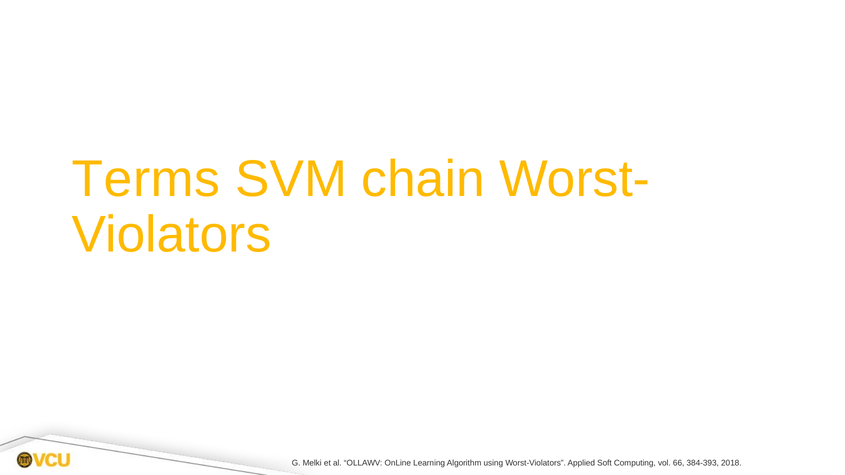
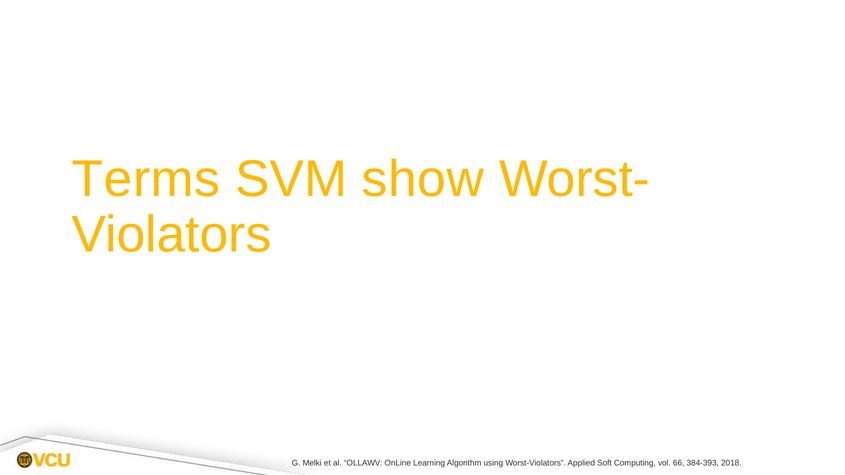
chain: chain -> show
